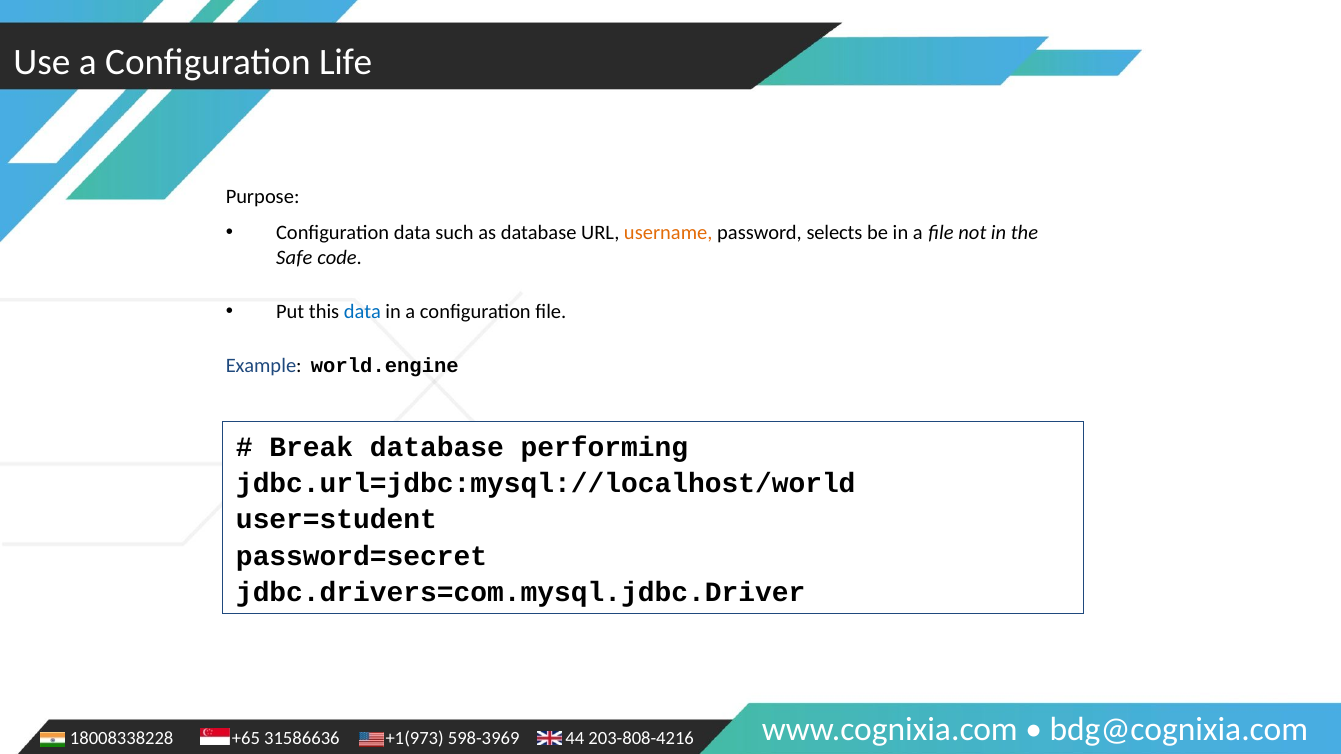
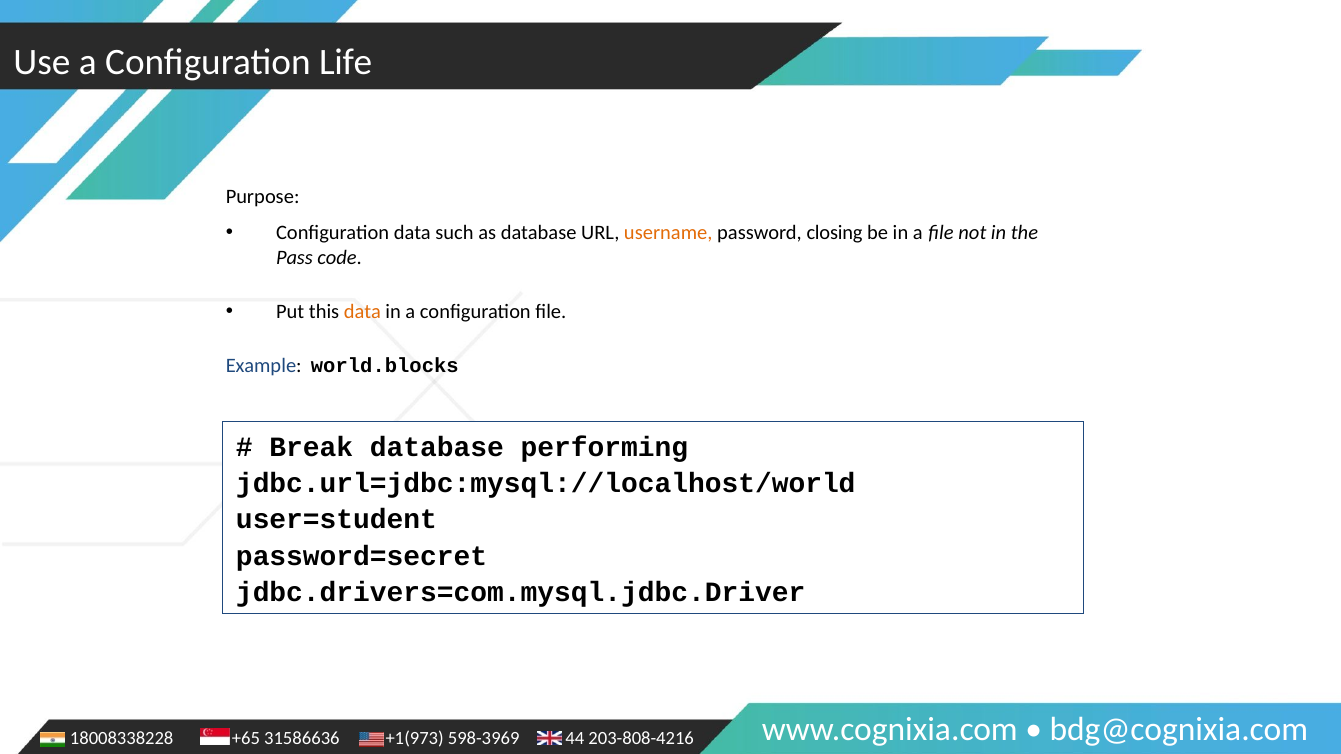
selects: selects -> closing
Safe: Safe -> Pass
data at (362, 312) colour: blue -> orange
world.engine: world.engine -> world.blocks
